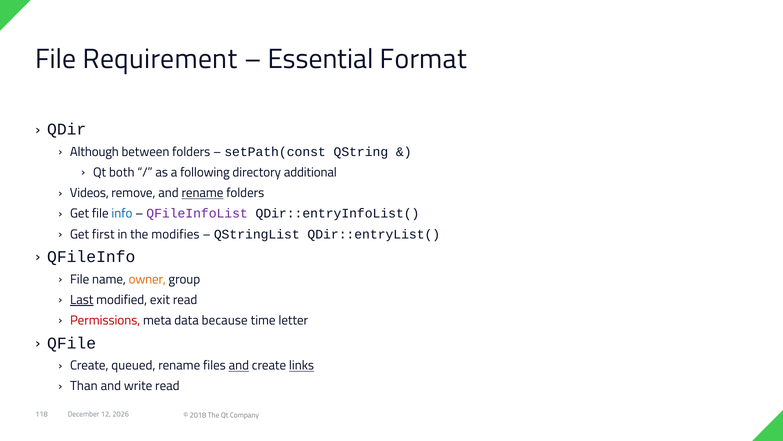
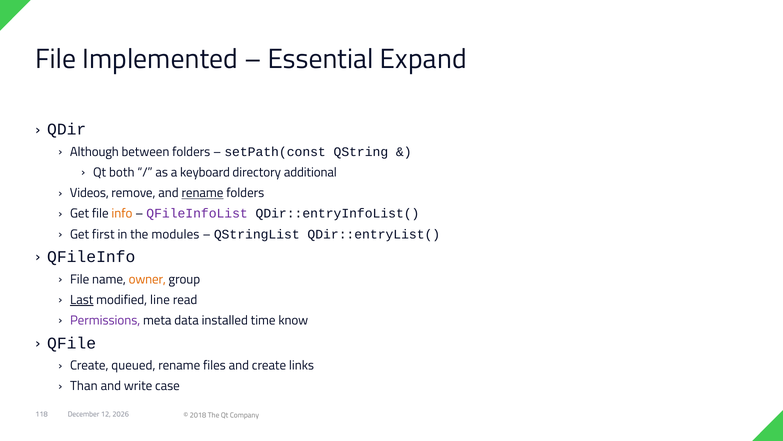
Requirement: Requirement -> Implemented
Format: Format -> Expand
following: following -> keyboard
info colour: blue -> orange
modifies: modifies -> modules
exit: exit -> line
Permissions colour: red -> purple
because: because -> installed
letter: letter -> know
and at (239, 365) underline: present -> none
links underline: present -> none
write read: read -> case
